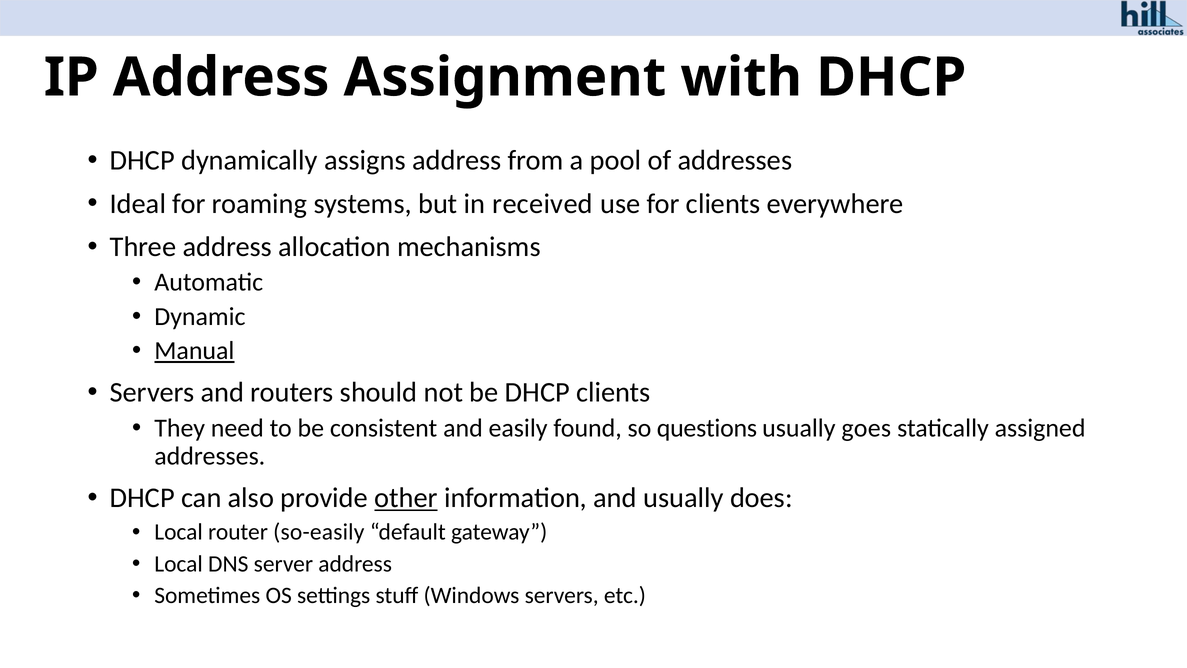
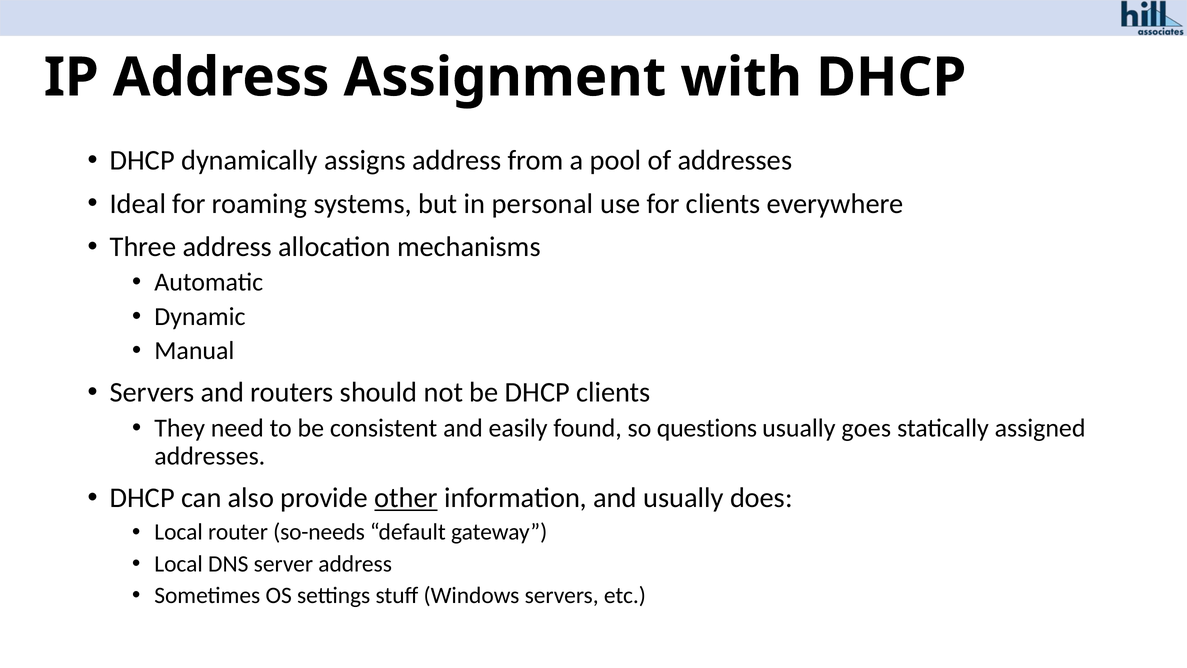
received: received -> personal
Manual underline: present -> none
so-easily: so-easily -> so-needs
